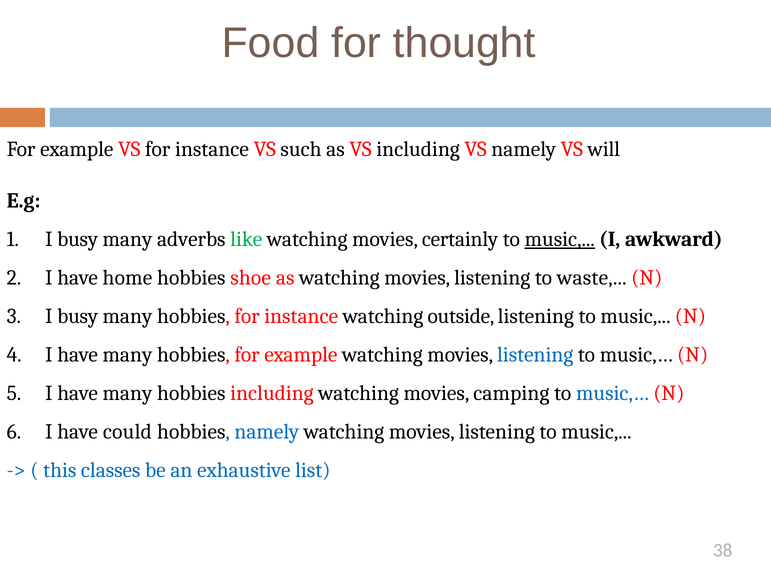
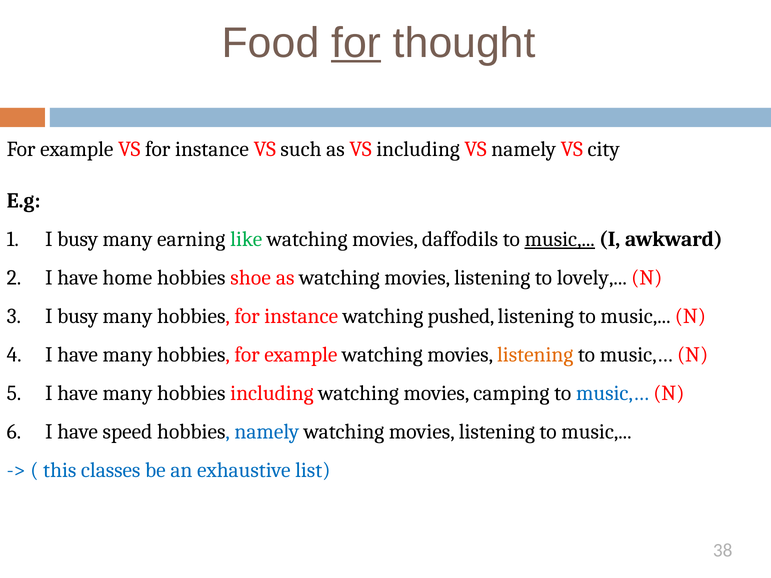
for at (356, 43) underline: none -> present
will: will -> city
adverbs: adverbs -> earning
certainly: certainly -> daffodils
waste: waste -> lovely
outside: outside -> pushed
listening at (535, 355) colour: blue -> orange
could: could -> speed
